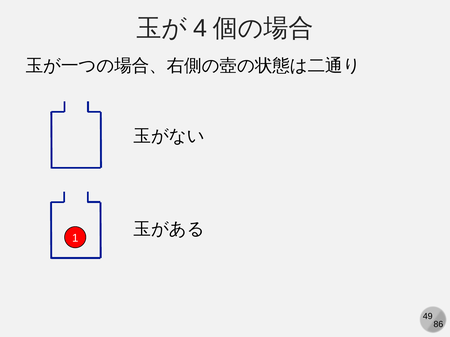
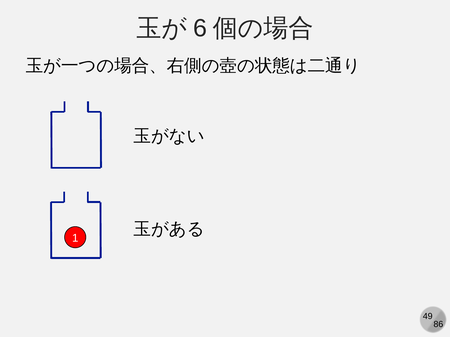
4: 4 -> 6
